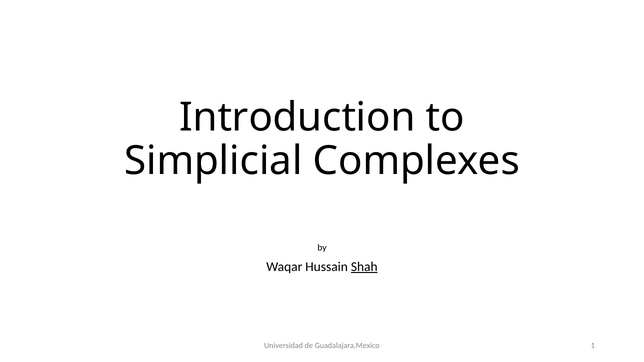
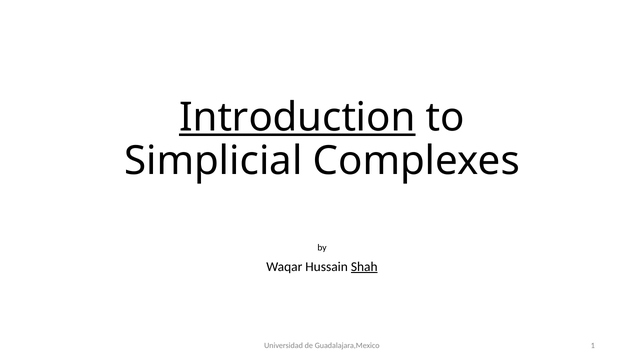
Introduction underline: none -> present
